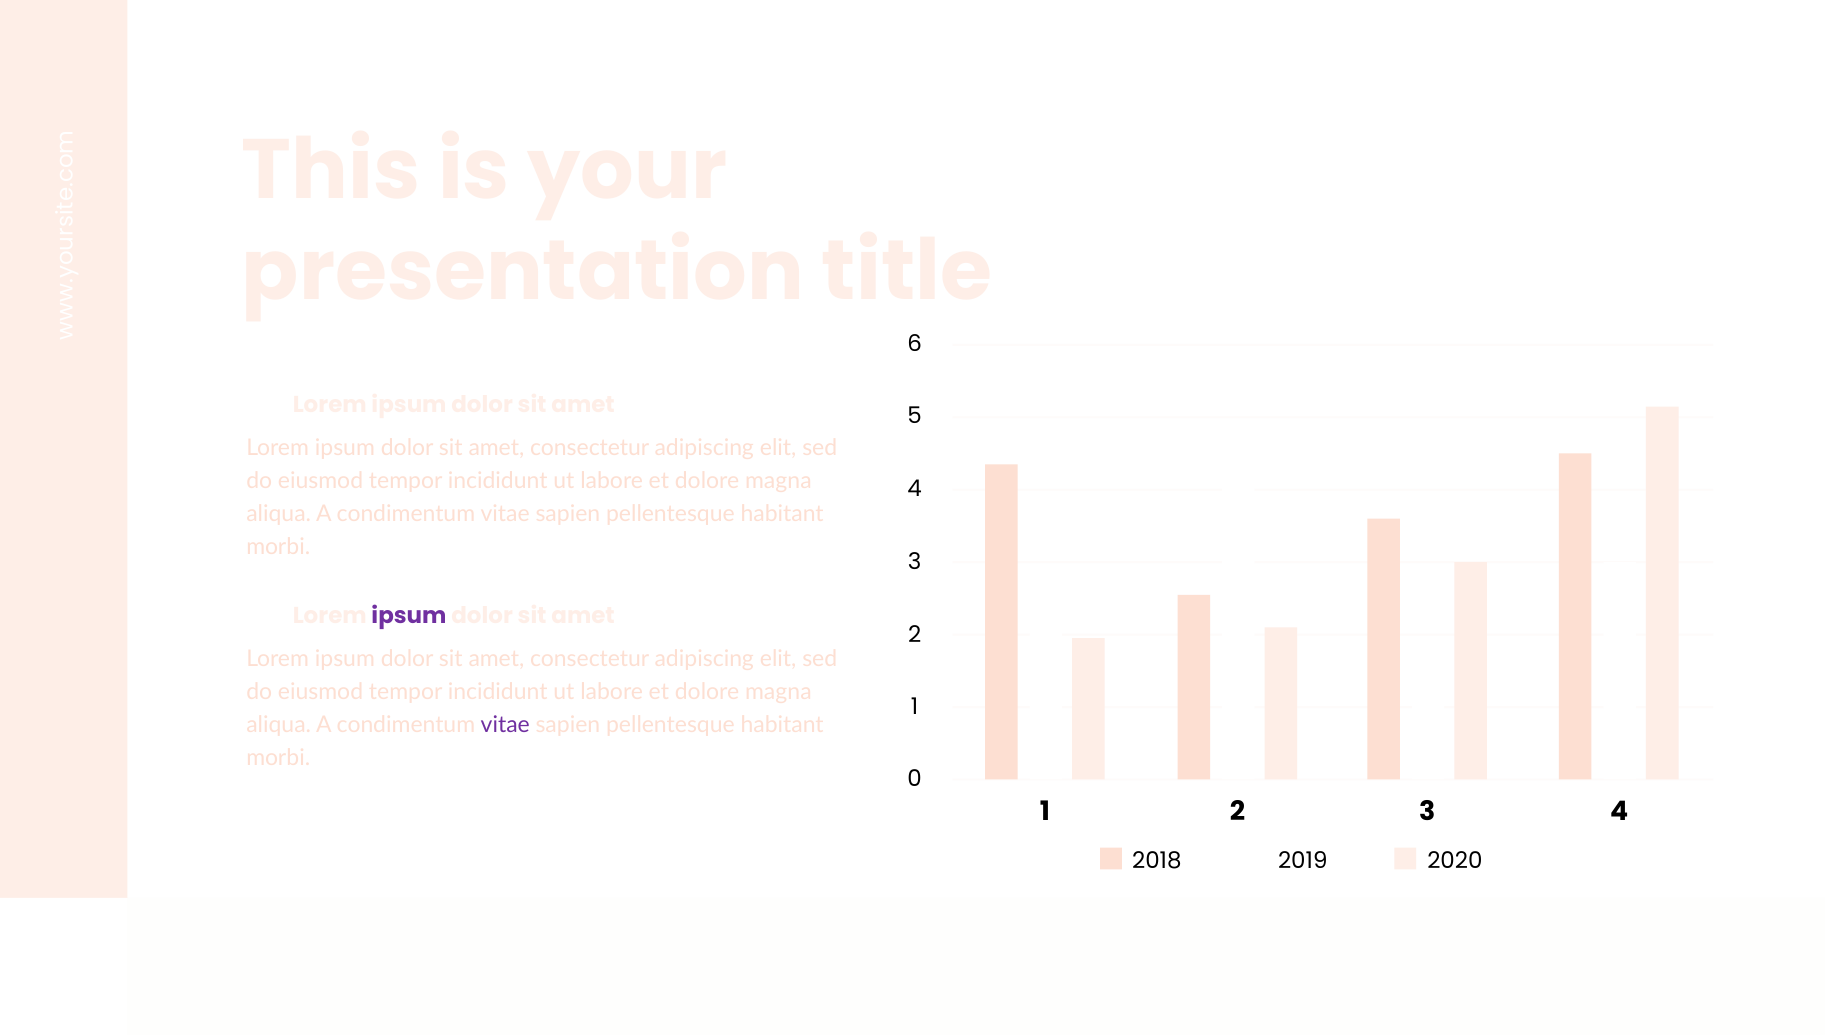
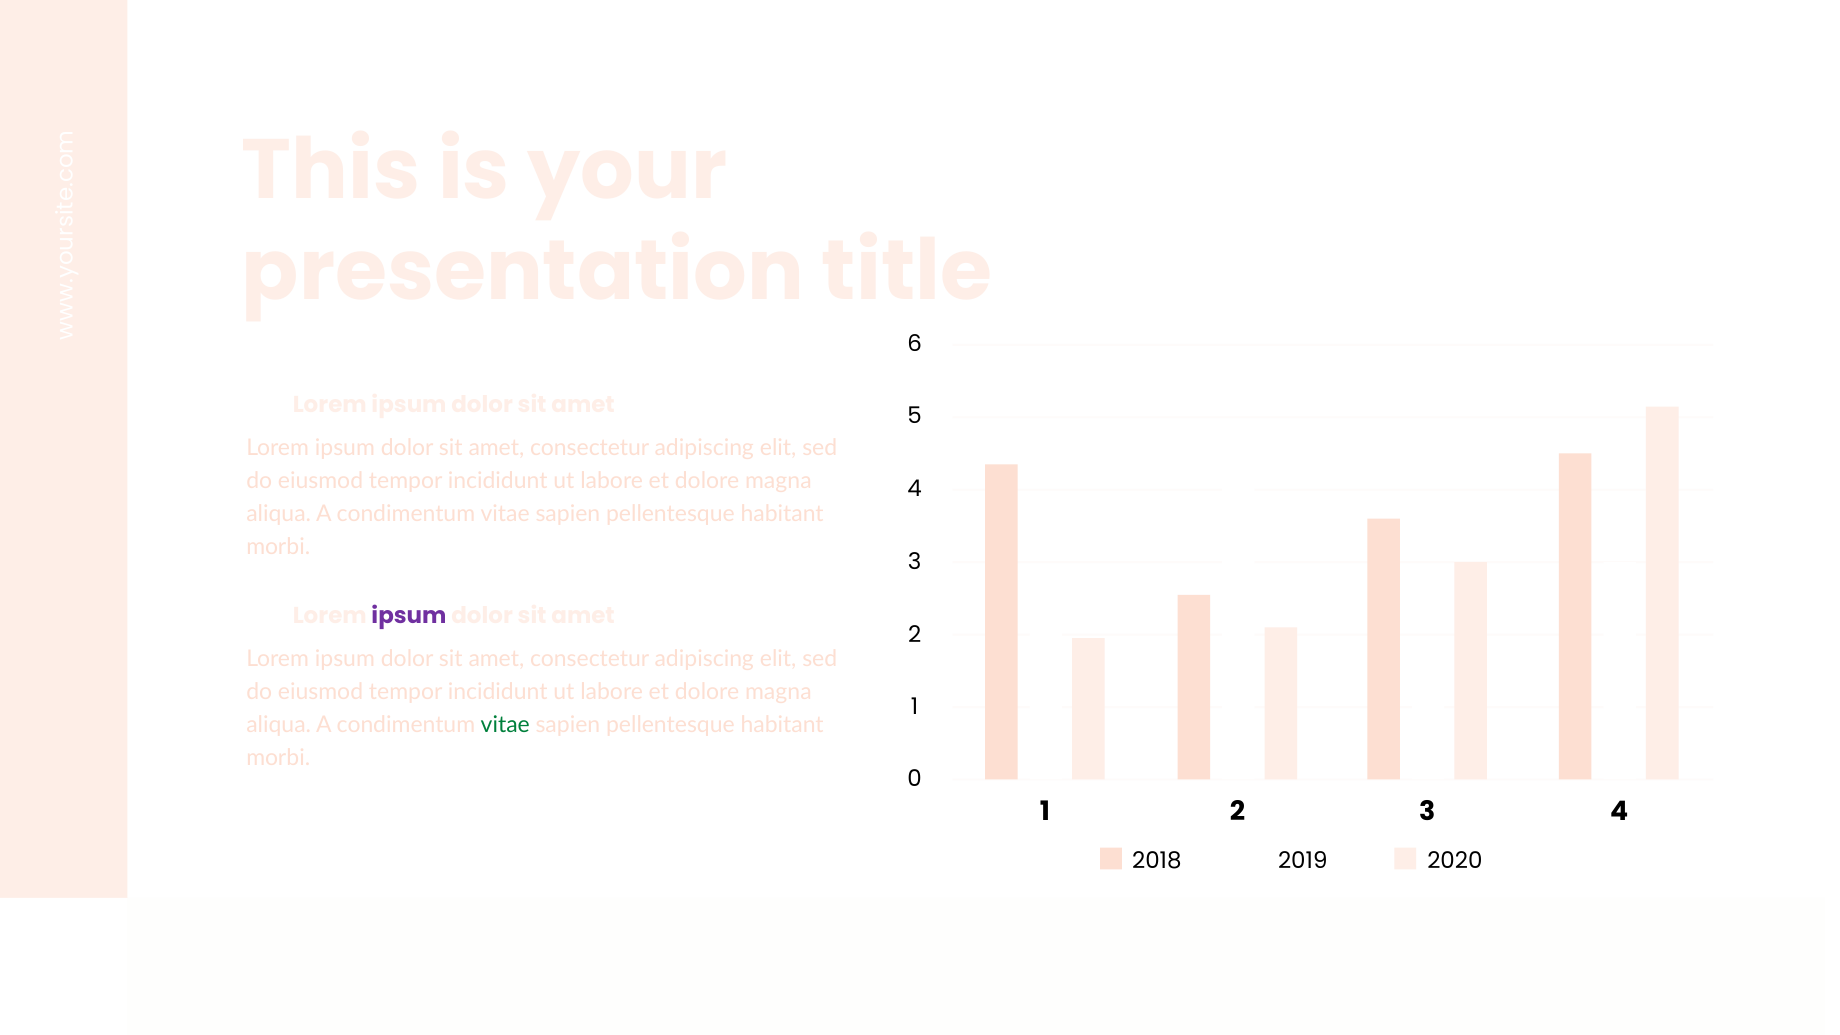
vitae at (505, 725) colour: purple -> green
